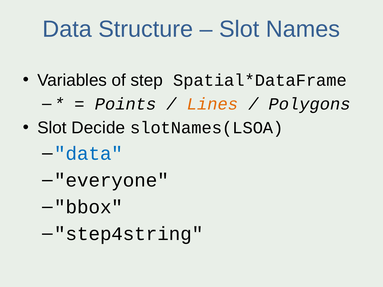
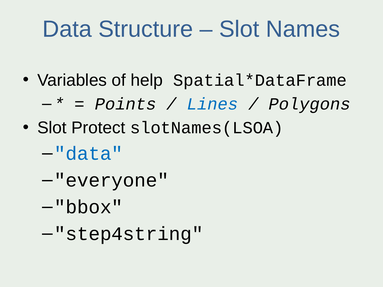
step: step -> help
Lines colour: orange -> blue
Decide: Decide -> Protect
